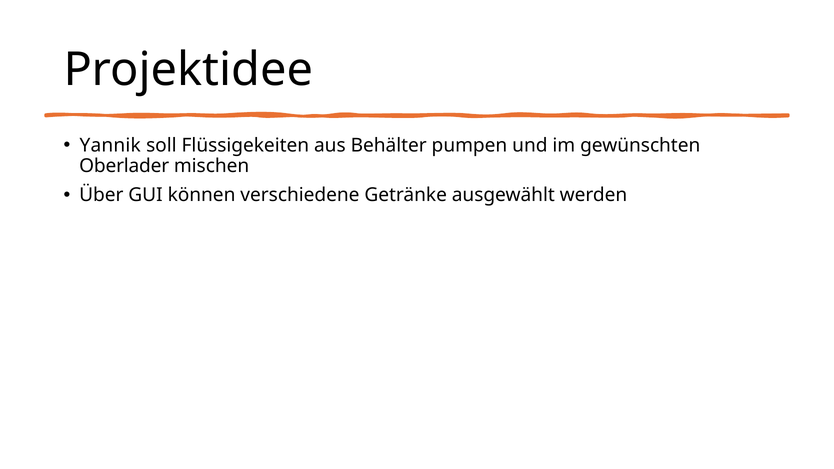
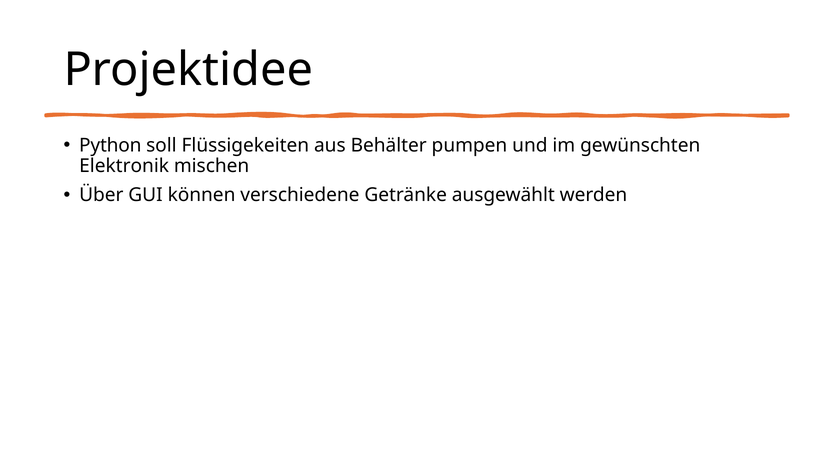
Yannik: Yannik -> Python
Oberlader: Oberlader -> Elektronik
